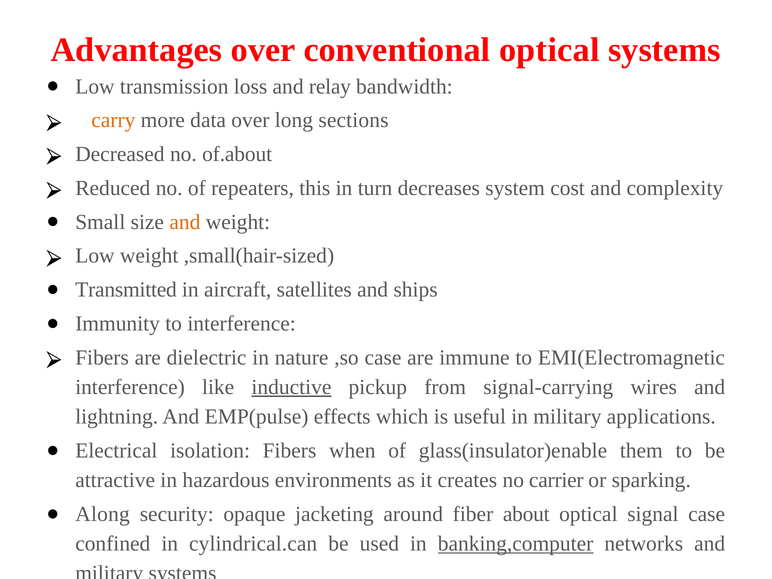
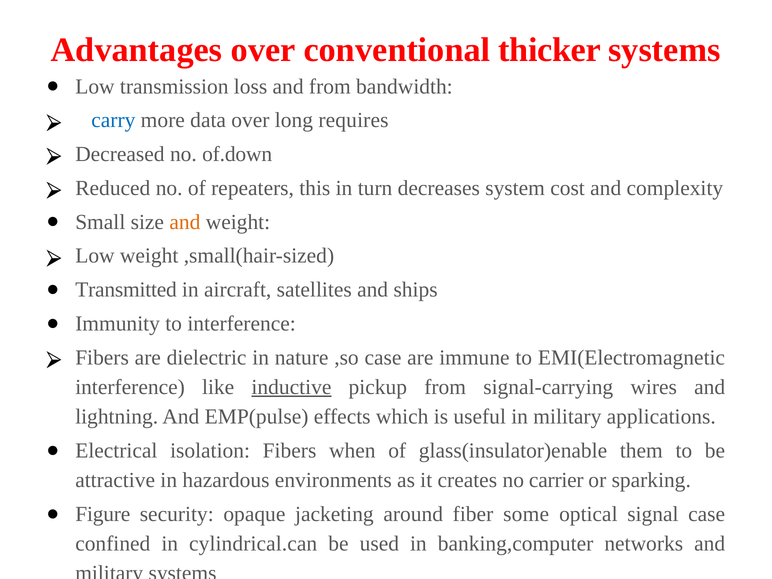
conventional optical: optical -> thicker
and relay: relay -> from
carry colour: orange -> blue
sections: sections -> requires
of.about: of.about -> of.down
Along: Along -> Figure
about: about -> some
banking,computer underline: present -> none
